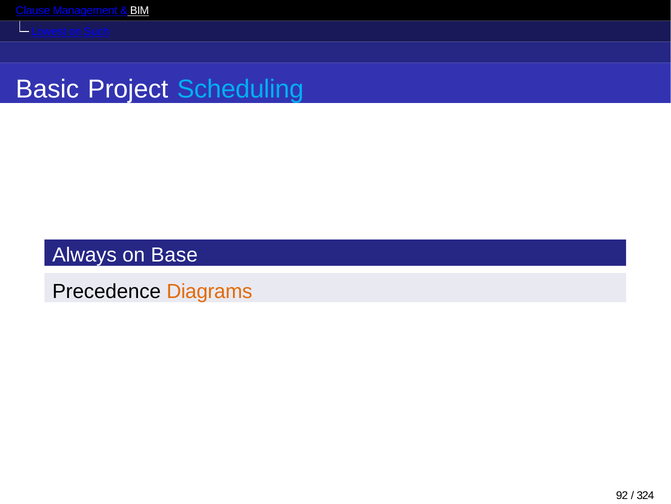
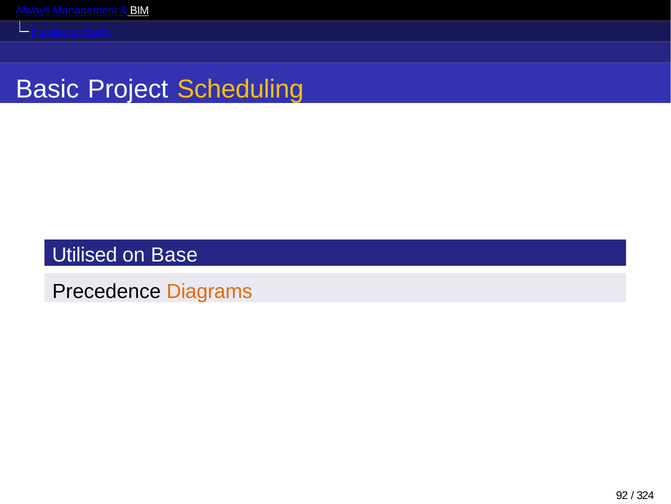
Clause: Clause -> Always
Lowest: Lowest -> People
Scheduling colour: light blue -> yellow
Always: Always -> Utilised
